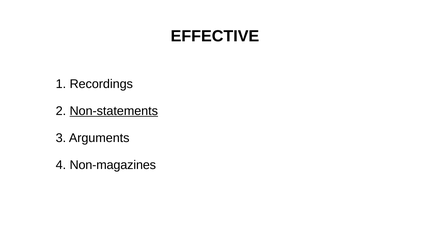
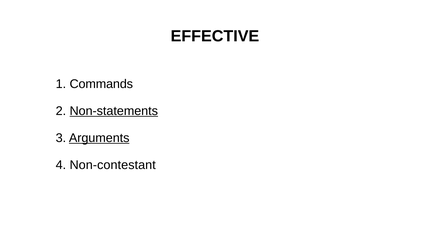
Recordings: Recordings -> Commands
Arguments underline: none -> present
Non-magazines: Non-magazines -> Non-contestant
